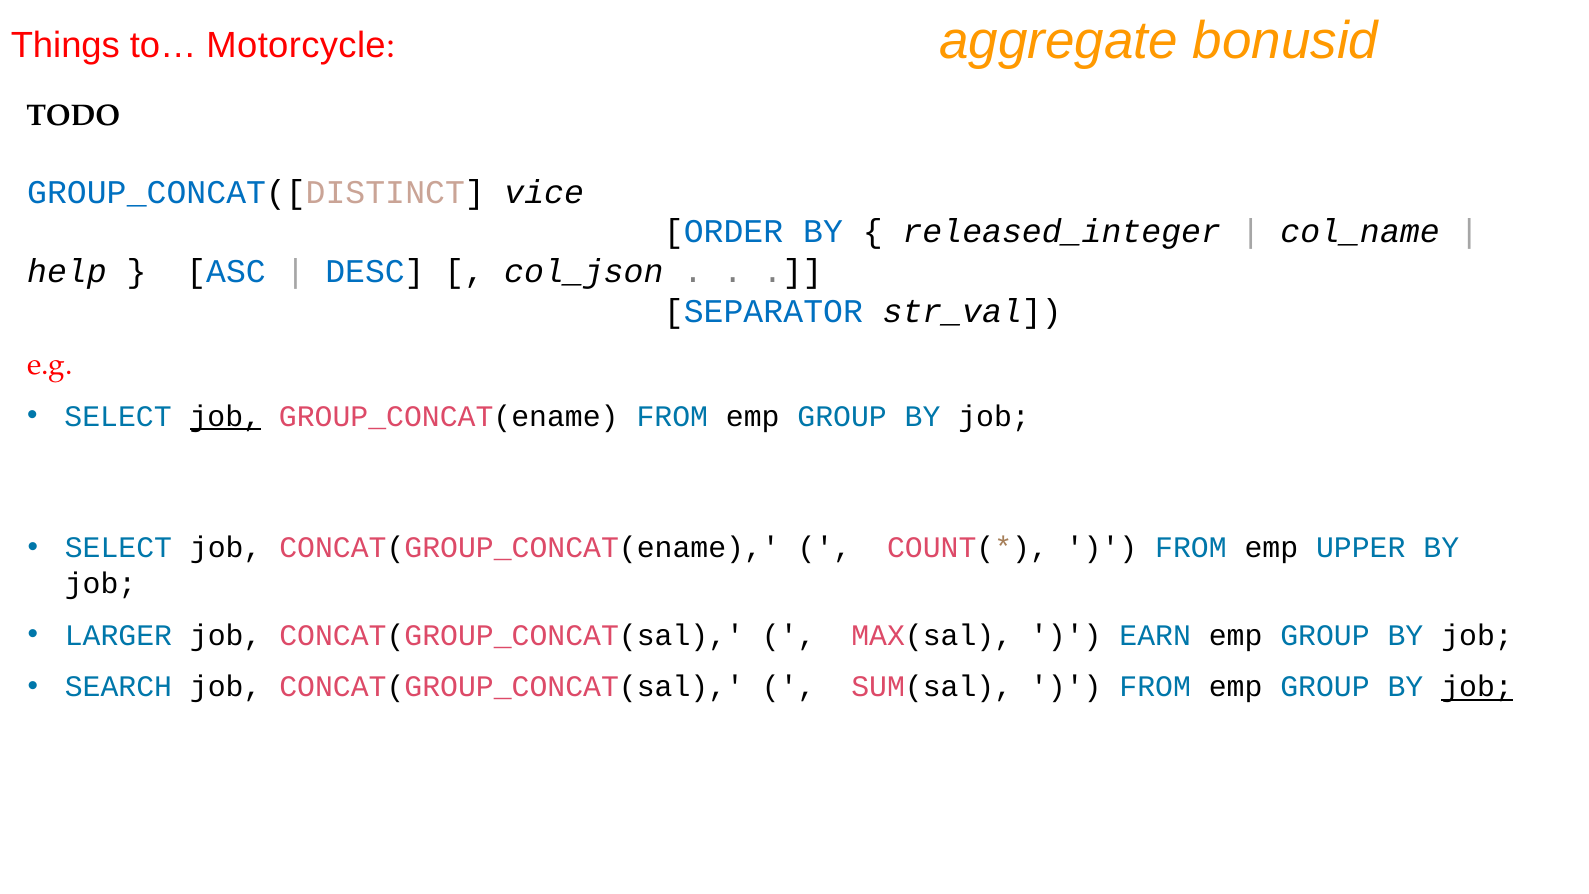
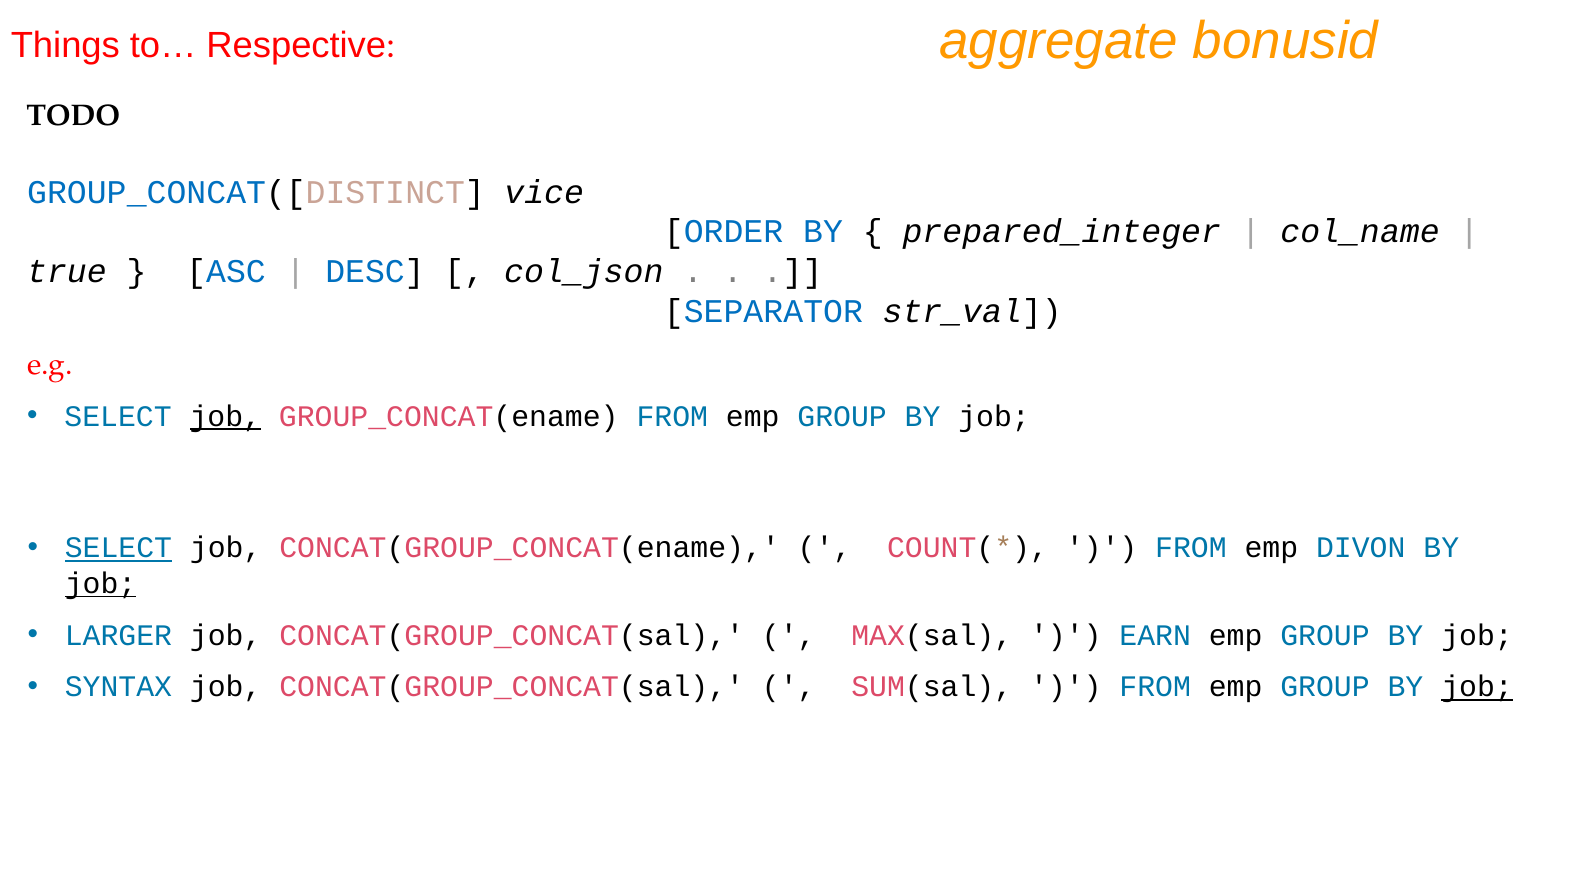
Motorcycle: Motorcycle -> Respective
released_integer: released_integer -> prepared_integer
help: help -> true
SELECT at (118, 548) underline: none -> present
UPPER: UPPER -> DIVON
job at (101, 584) underline: none -> present
SEARCH: SEARCH -> SYNTAX
